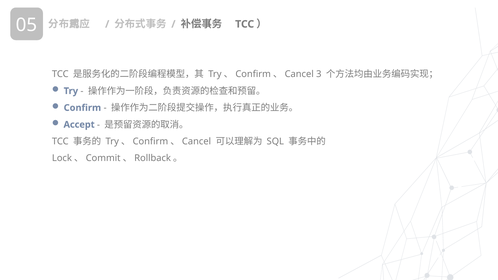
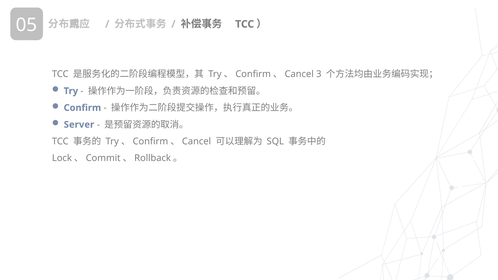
Accept: Accept -> Server
